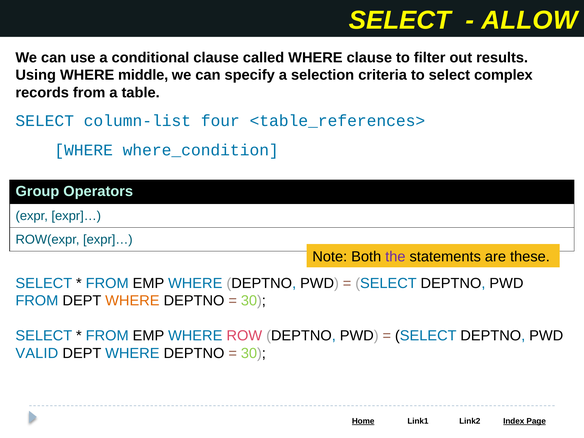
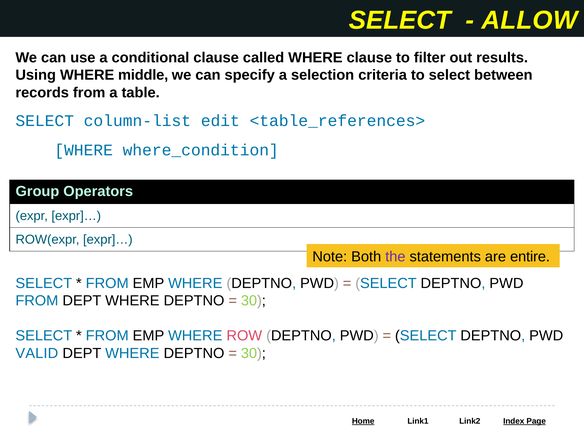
complex: complex -> between
four: four -> edit
these: these -> entire
WHERE at (132, 301) colour: orange -> black
